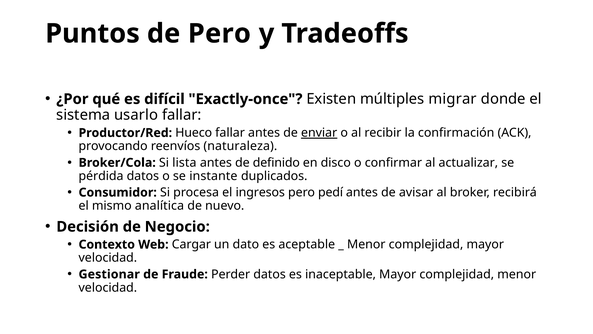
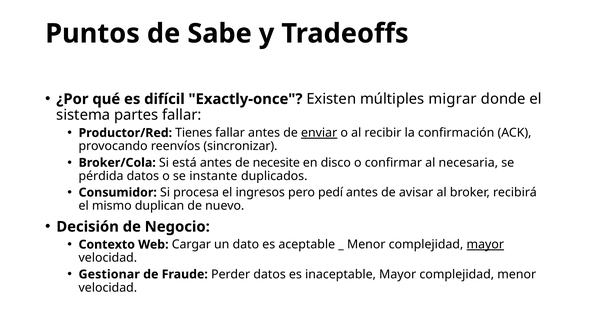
de Pero: Pero -> Sabe
usarlo: usarlo -> partes
Hueco: Hueco -> Tienes
naturaleza: naturaleza -> sincronizar
lista: lista -> está
definido: definido -> necesite
actualizar: actualizar -> necesaria
analítica: analítica -> duplican
mayor at (485, 244) underline: none -> present
